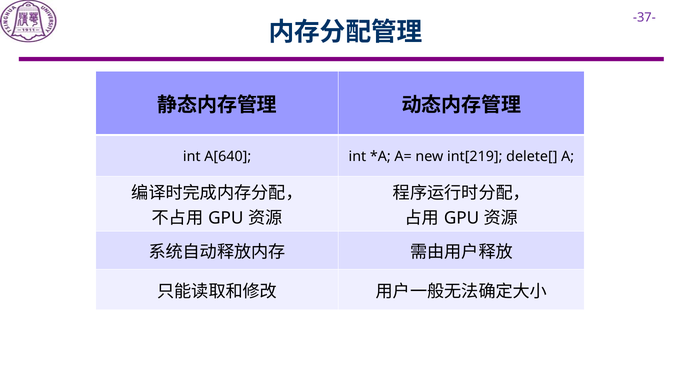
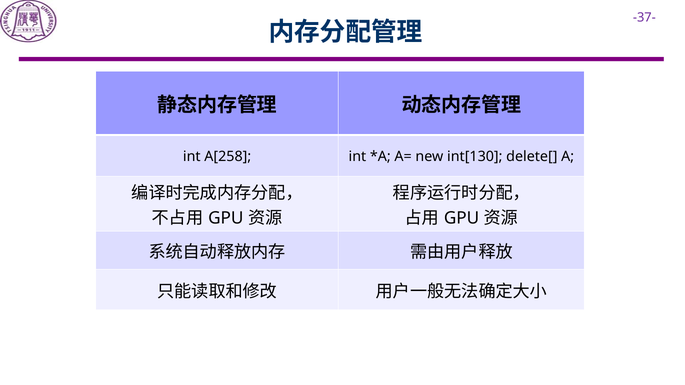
A[640: A[640 -> A[258
int[219: int[219 -> int[130
